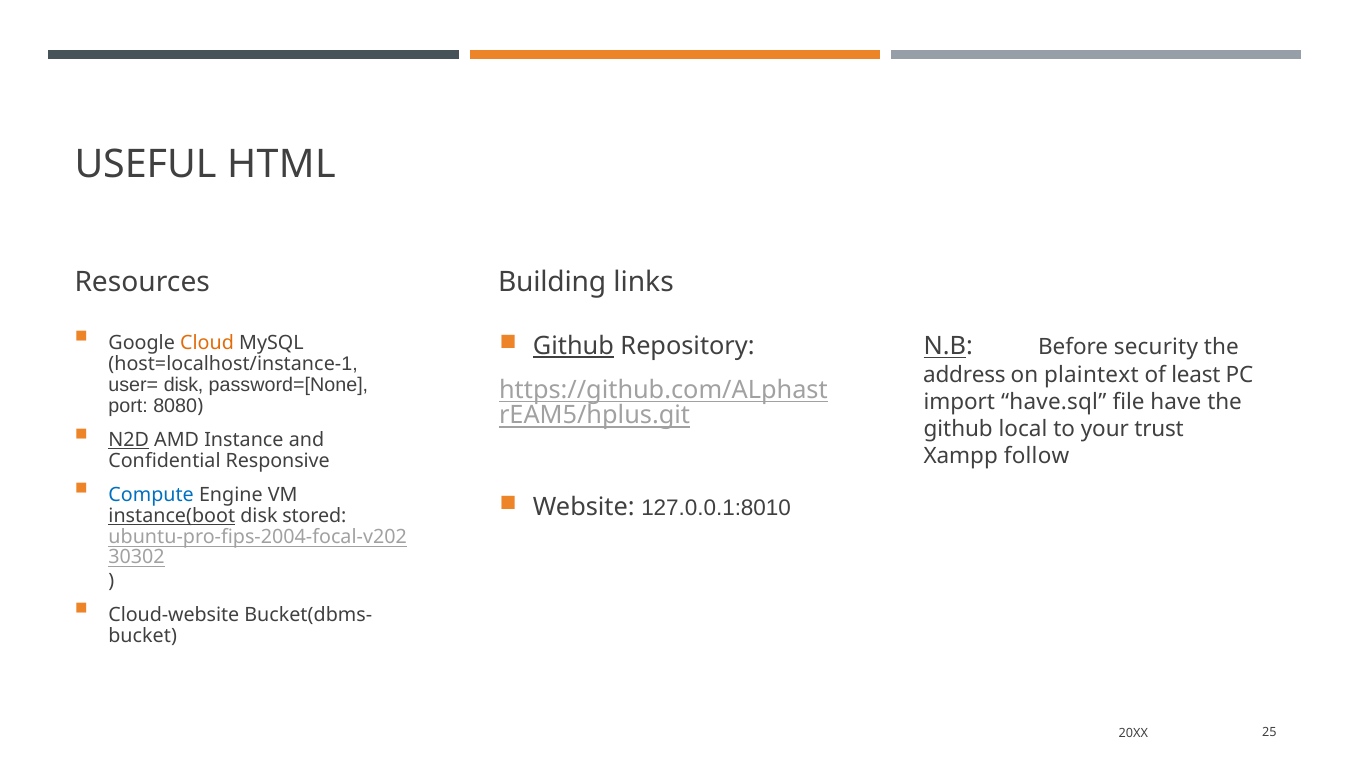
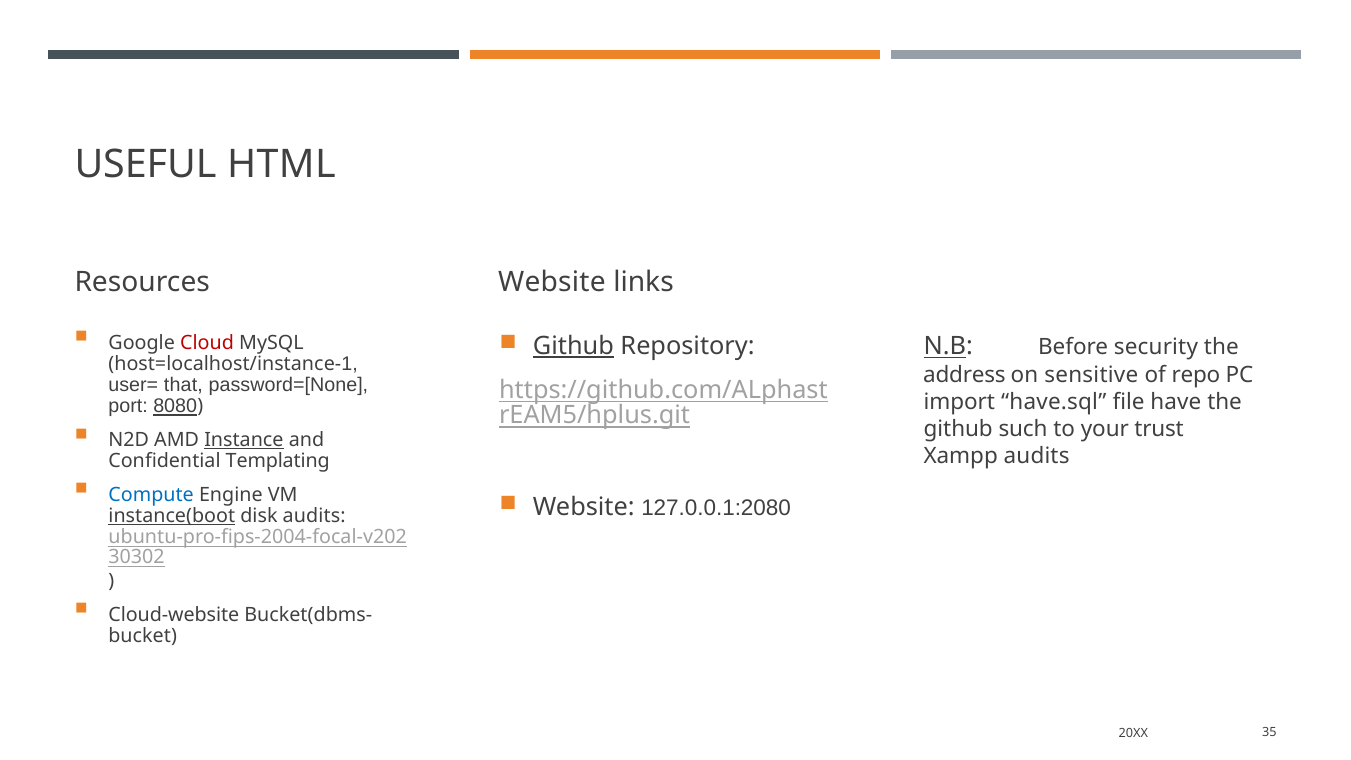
Building at (552, 282): Building -> Website
Cloud colour: orange -> red
plaintext: plaintext -> sensitive
least: least -> repo
user= disk: disk -> that
8080 underline: none -> present
local: local -> such
N2D underline: present -> none
Instance underline: none -> present
Xampp follow: follow -> audits
Responsive: Responsive -> Templating
127.0.0.1:8010: 127.0.0.1:8010 -> 127.0.0.1:2080
disk stored: stored -> audits
25: 25 -> 35
